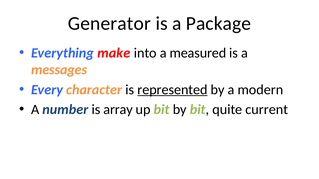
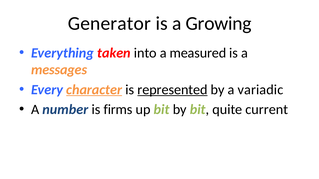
Package: Package -> Growing
make: make -> taken
character underline: none -> present
modern: modern -> variadic
array: array -> firms
